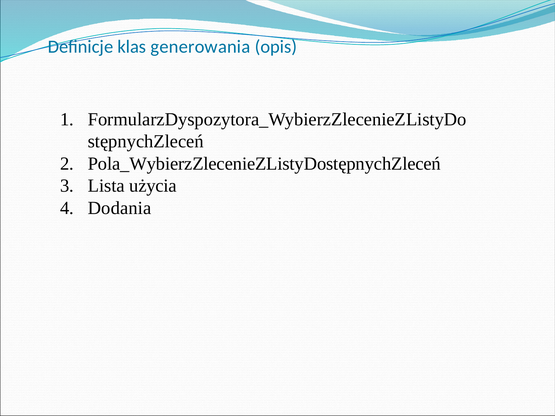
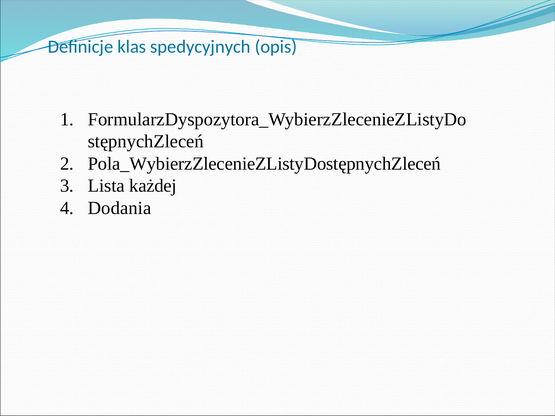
generowania: generowania -> spedycyjnych
użycia: użycia -> każdej
